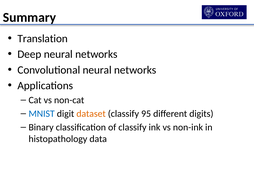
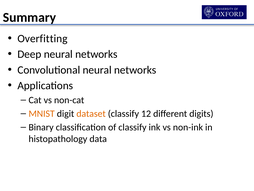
Translation: Translation -> Overfitting
MNIST colour: blue -> orange
95: 95 -> 12
